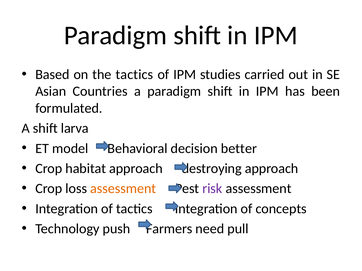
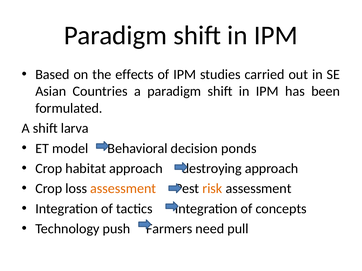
the tactics: tactics -> effects
better: better -> ponds
risk colour: purple -> orange
